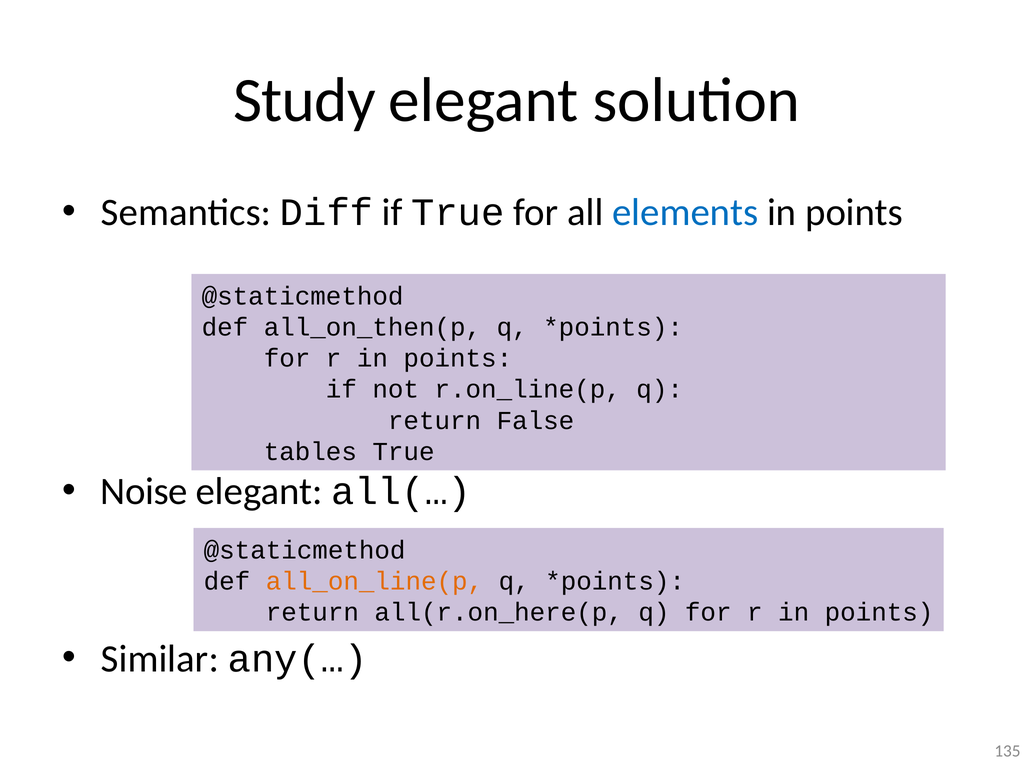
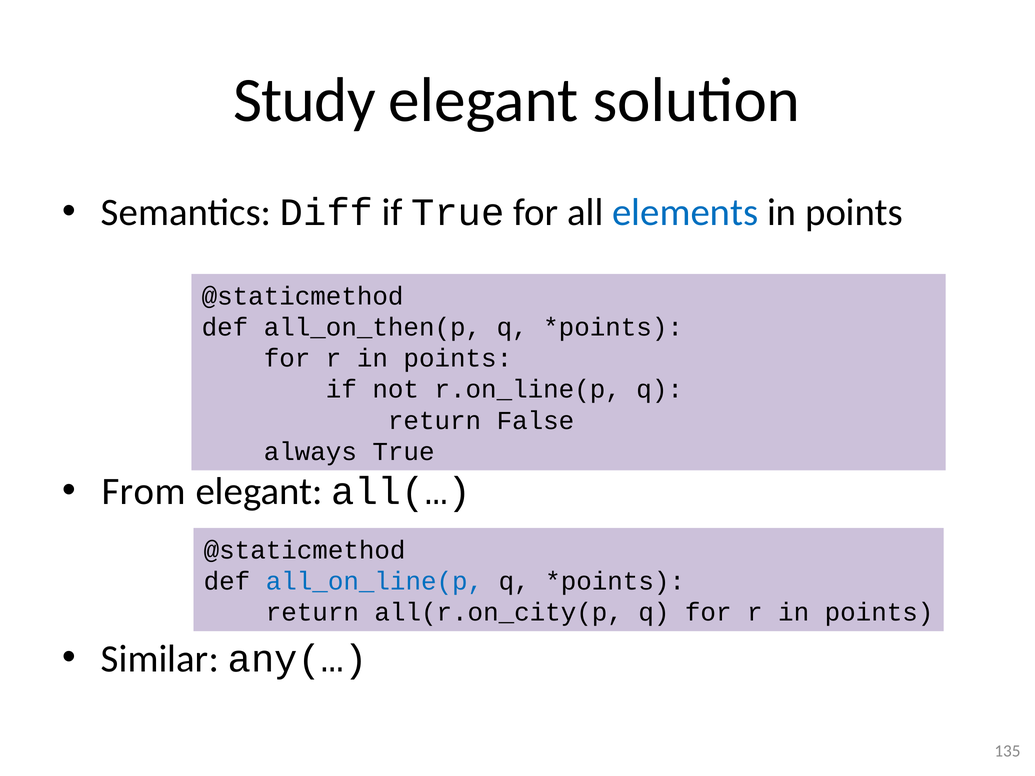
tables: tables -> always
Noise: Noise -> From
all_on_line(p colour: orange -> blue
all(r.on_here(p: all(r.on_here(p -> all(r.on_city(p
